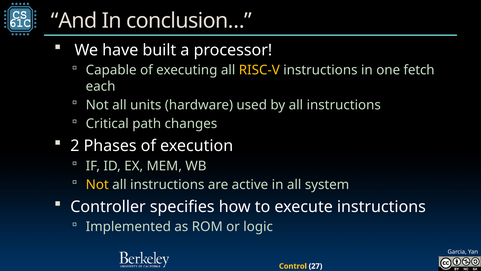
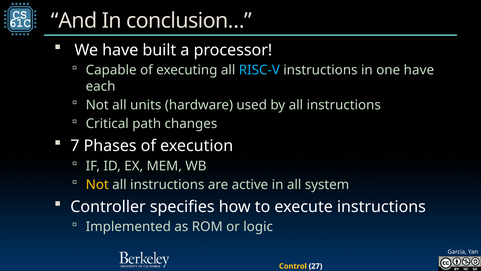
RISC-V colour: yellow -> light blue
one fetch: fetch -> have
2: 2 -> 7
